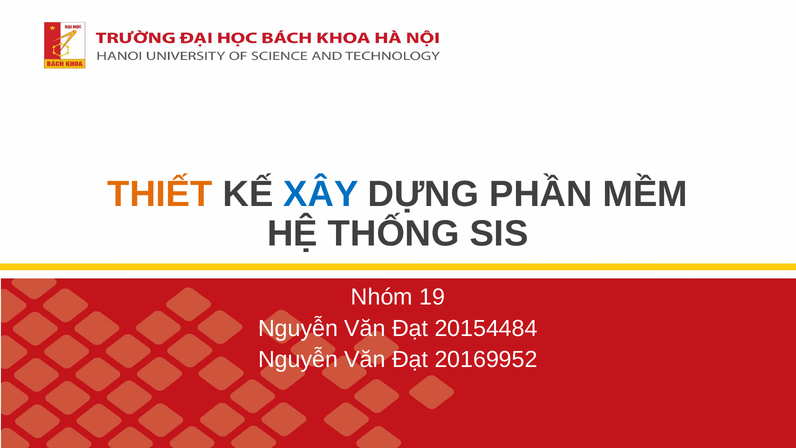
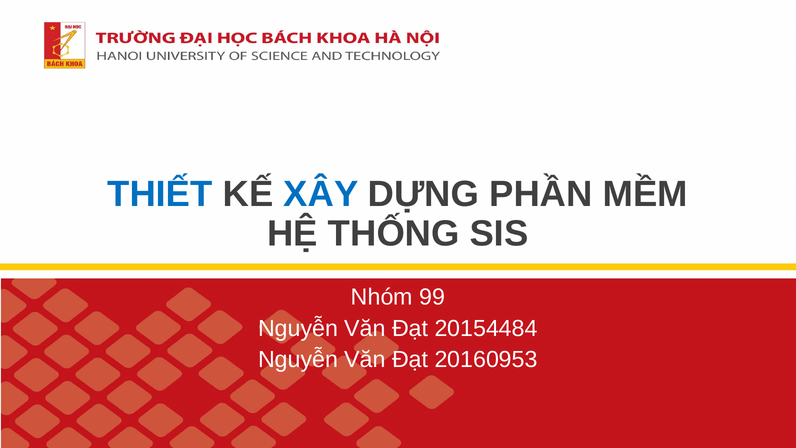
THIẾT colour: orange -> blue
19: 19 -> 99
20169952: 20169952 -> 20160953
